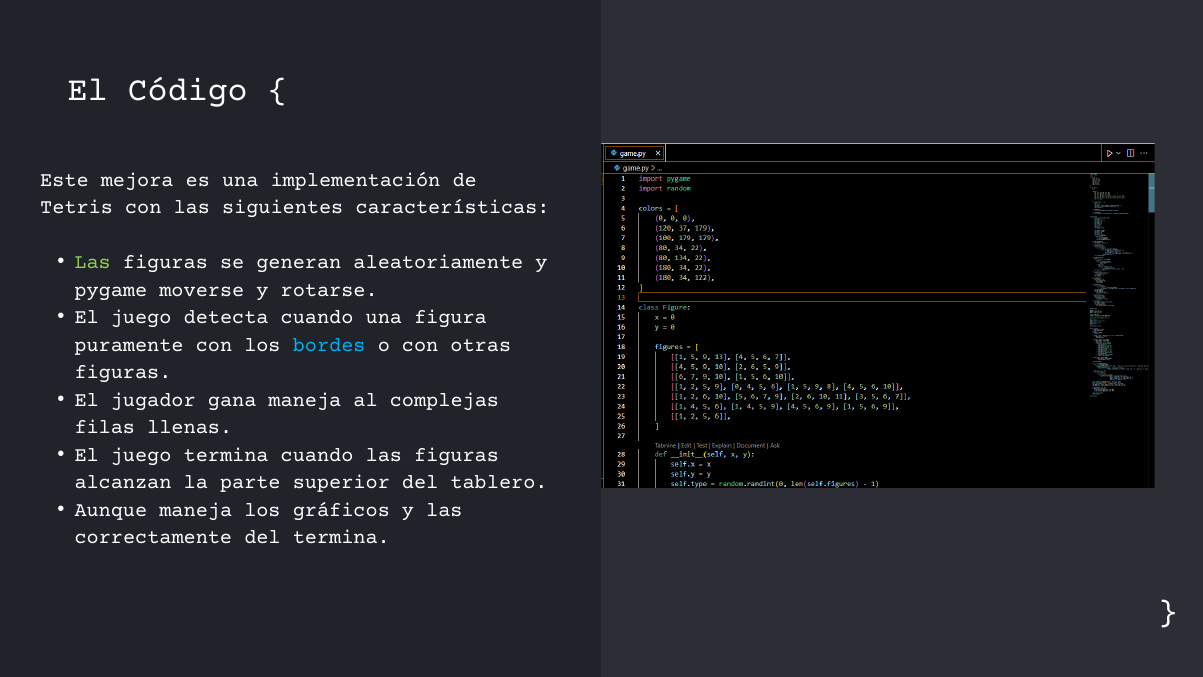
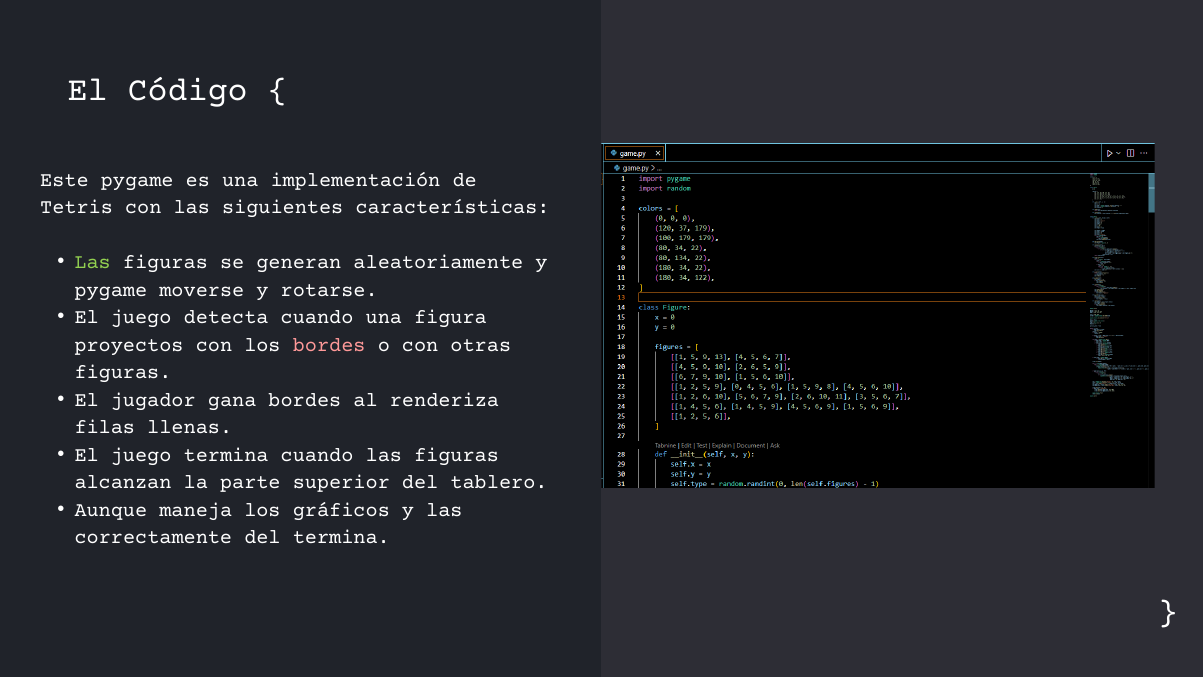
Este mejora: mejora -> pygame
puramente: puramente -> proyectos
bordes at (329, 344) colour: light blue -> pink
gana maneja: maneja -> bordes
complejas: complejas -> renderiza
